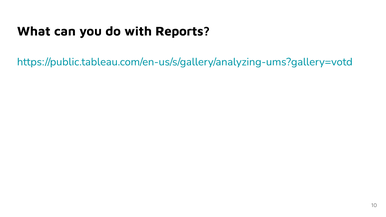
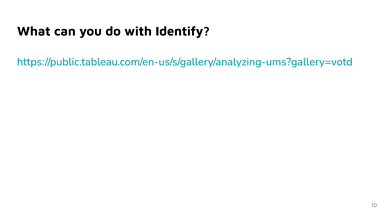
Reports: Reports -> Identify
